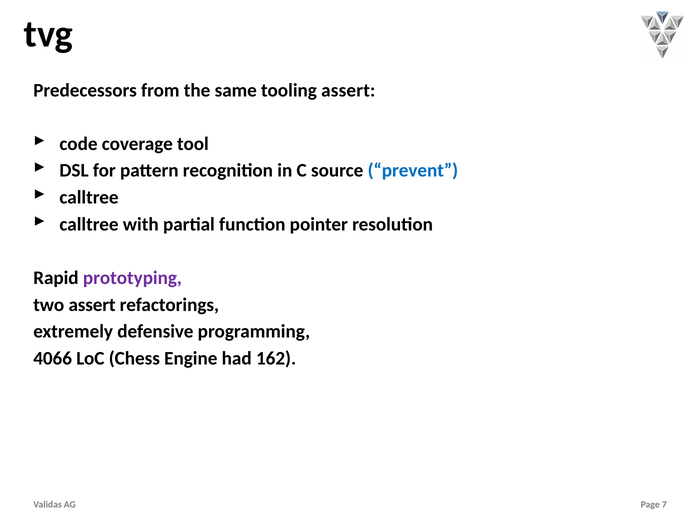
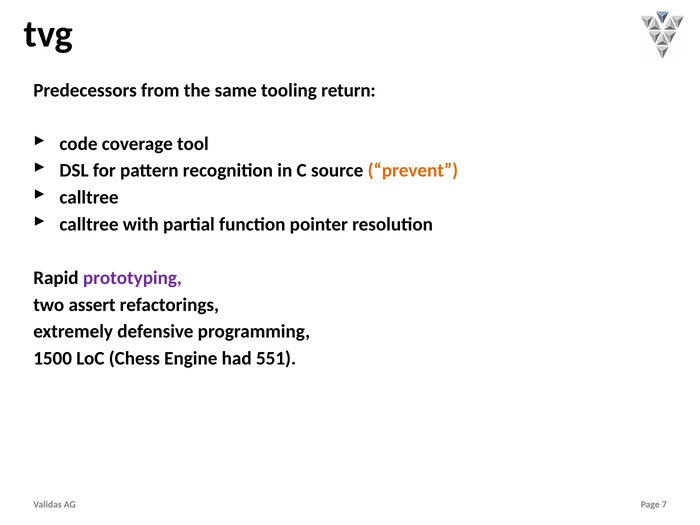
tooling assert: assert -> return
prevent colour: blue -> orange
4066: 4066 -> 1500
162: 162 -> 551
